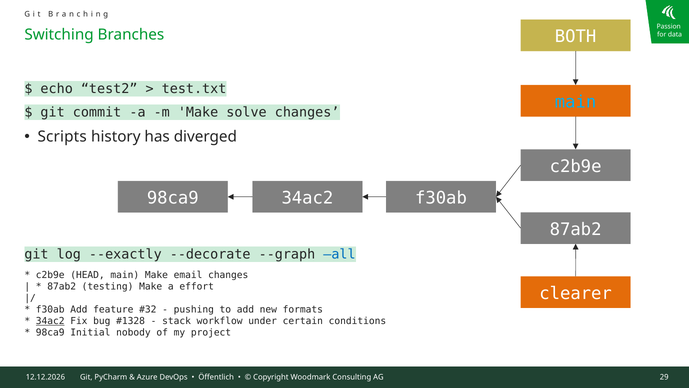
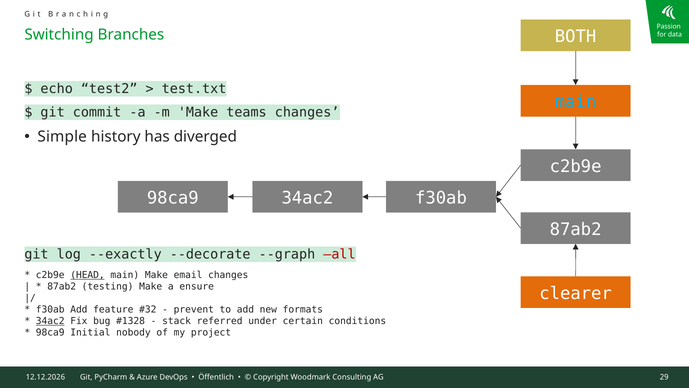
solve: solve -> teams
Scripts: Scripts -> Simple
all colour: blue -> red
HEAD underline: none -> present
effort: effort -> ensure
pushing: pushing -> prevent
workflow: workflow -> referred
